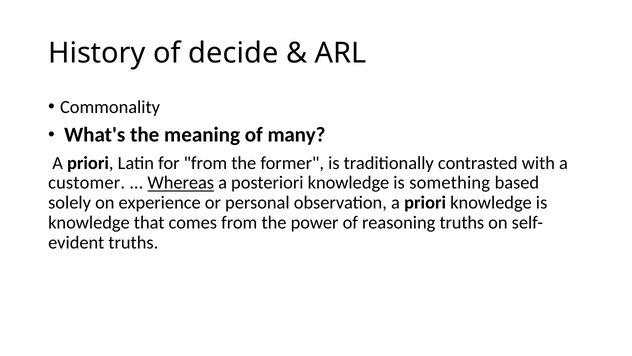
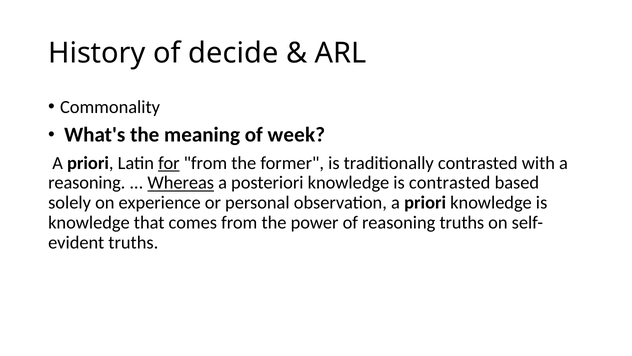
many: many -> week
for underline: none -> present
customer at (87, 183): customer -> reasoning
is something: something -> contrasted
